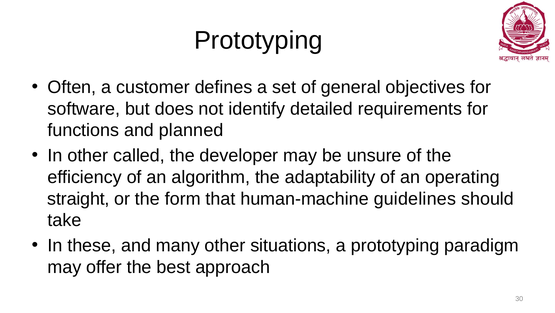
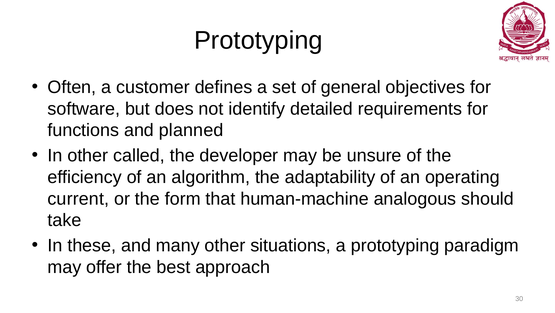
straight: straight -> current
guidelines: guidelines -> analogous
